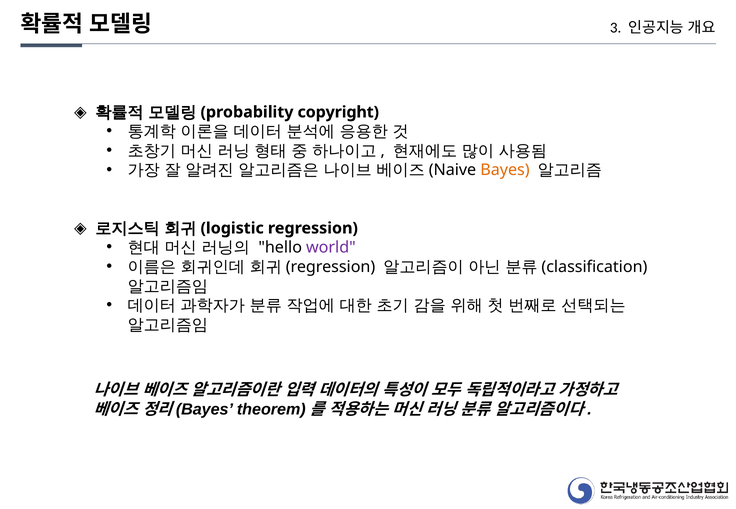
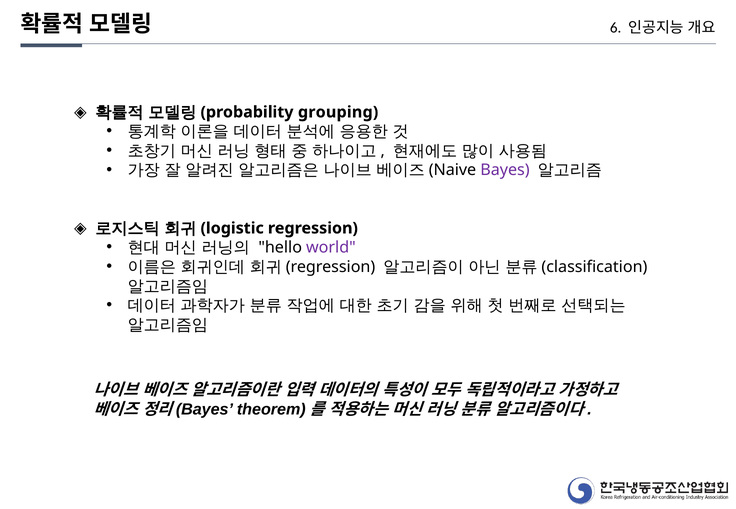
3: 3 -> 6
copyright: copyright -> grouping
Bayes colour: orange -> purple
